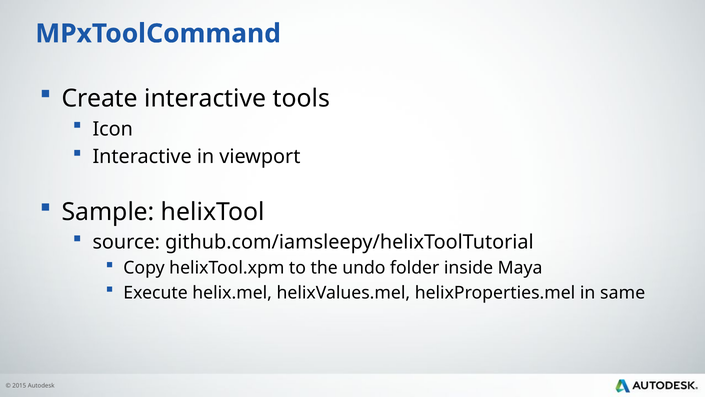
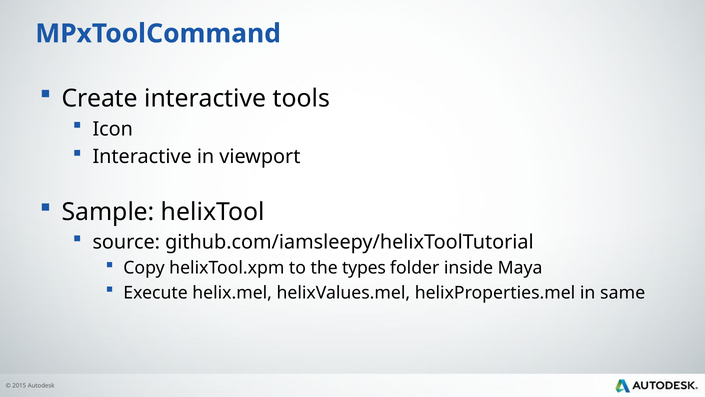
undo: undo -> types
